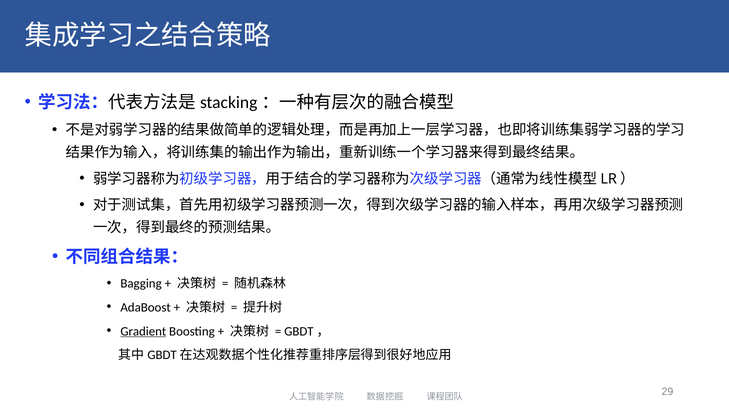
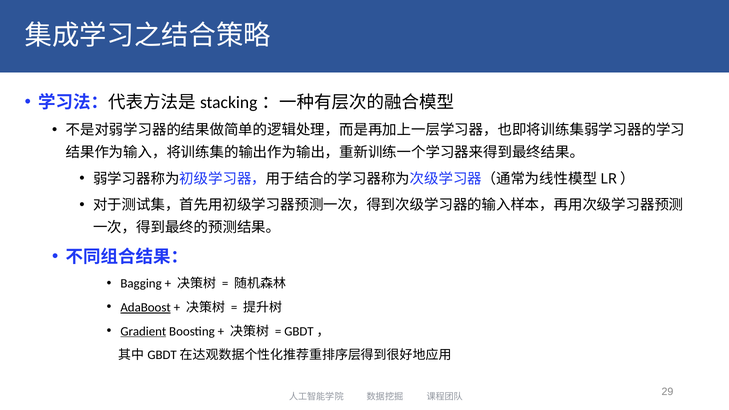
AdaBoost underline: none -> present
